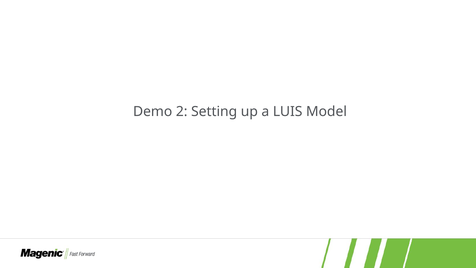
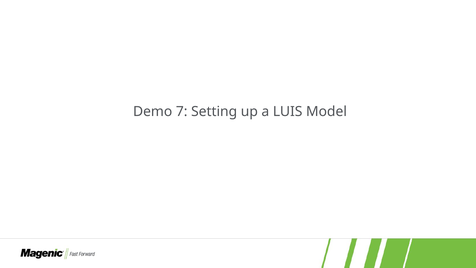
2: 2 -> 7
